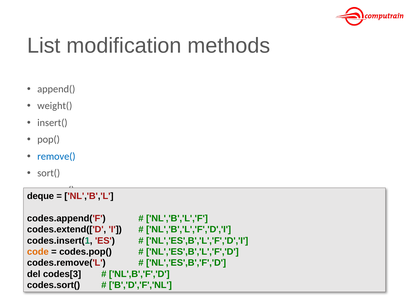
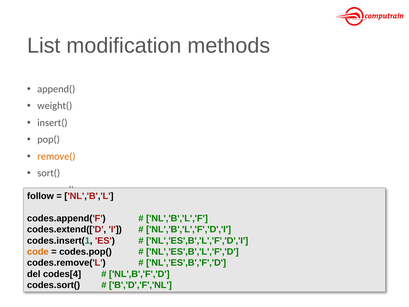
remove( colour: blue -> orange
deque: deque -> follow
codes[3: codes[3 -> codes[4
